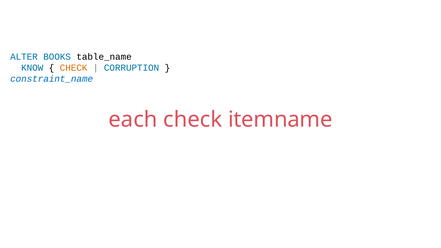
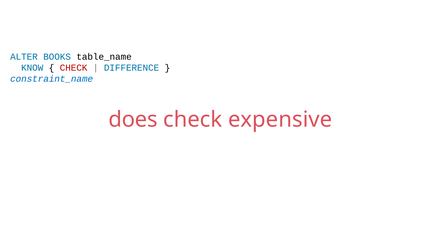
CHECK at (74, 68) colour: orange -> red
CORRUPTION: CORRUPTION -> DIFFERENCE
each: each -> does
itemname: itemname -> expensive
